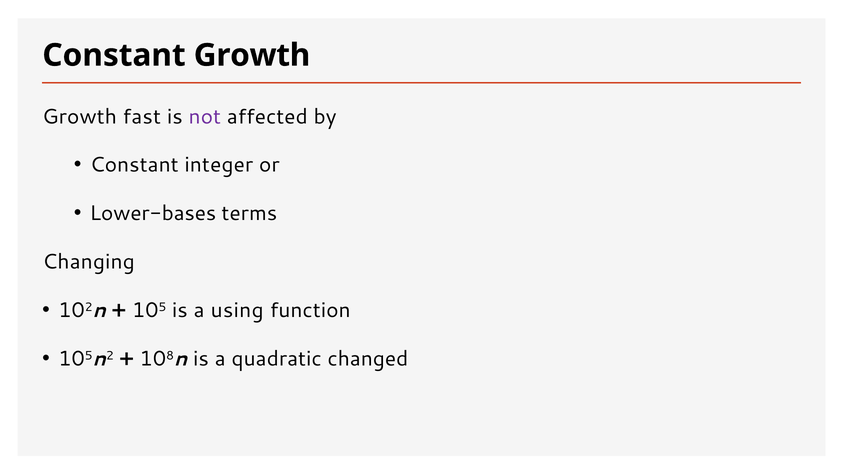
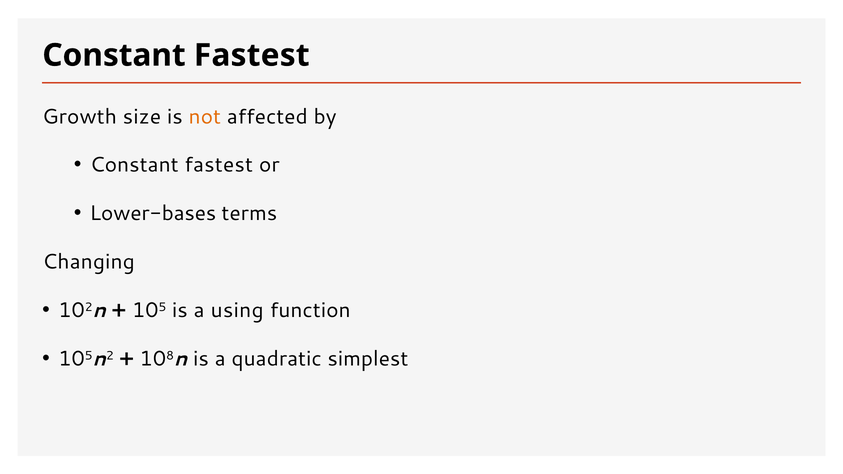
Growth at (252, 55): Growth -> Fastest
fast: fast -> size
not colour: purple -> orange
integer at (219, 165): integer -> fastest
changed: changed -> simplest
